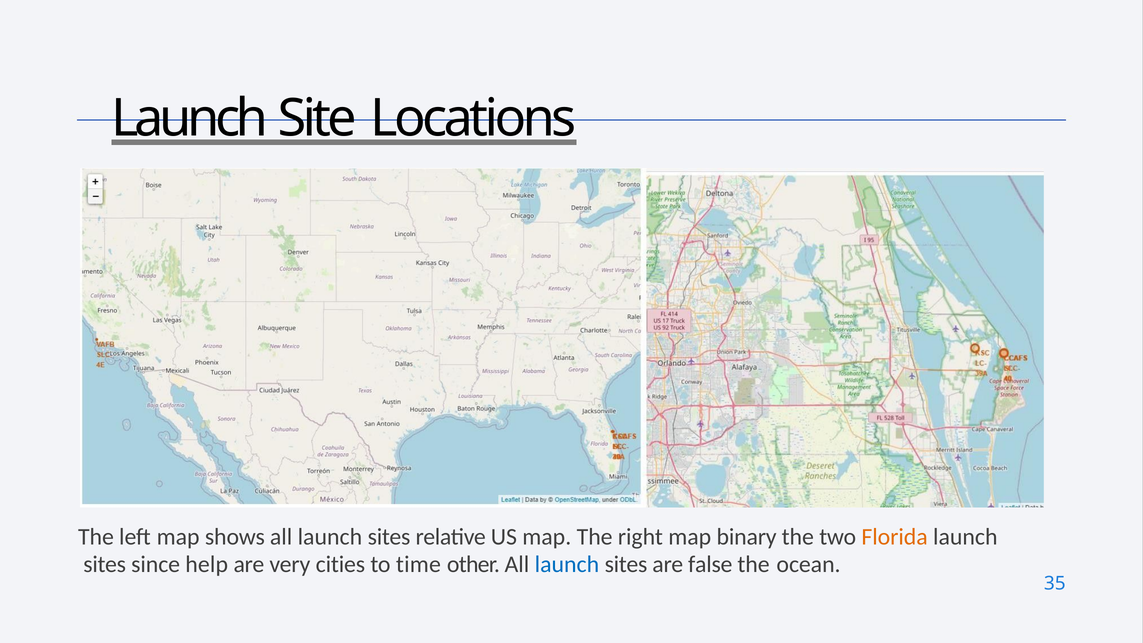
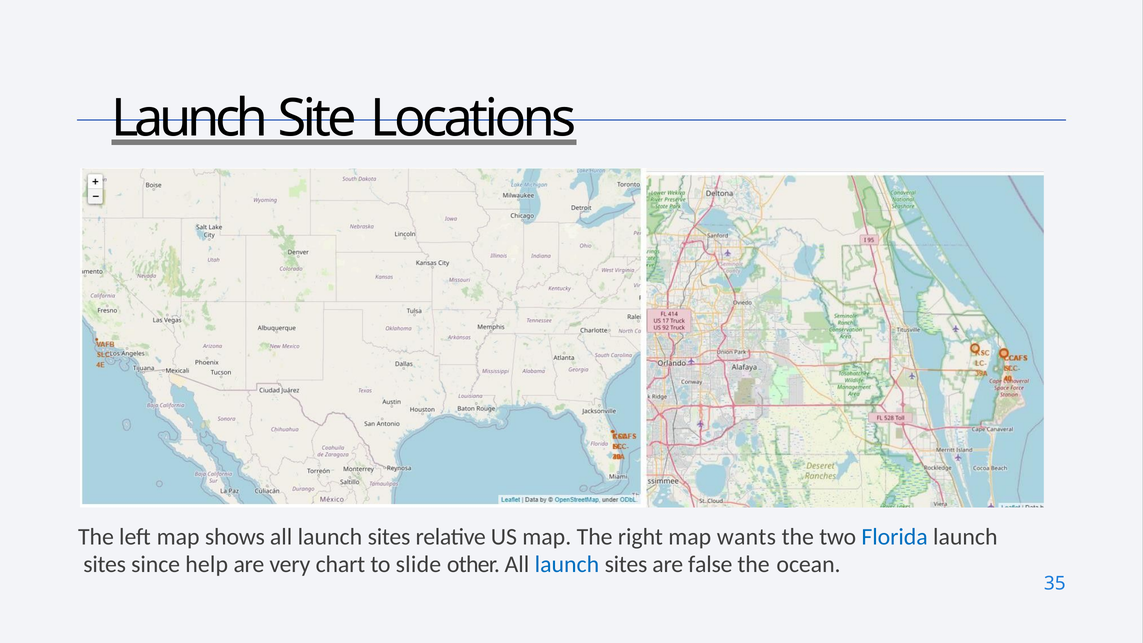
binary: binary -> wants
Florida colour: orange -> blue
cities: cities -> chart
time: time -> slide
